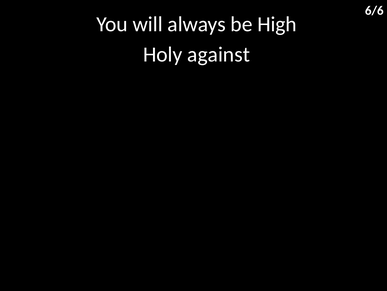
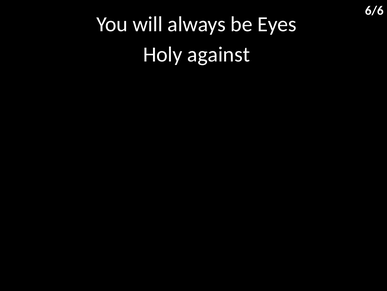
High: High -> Eyes
